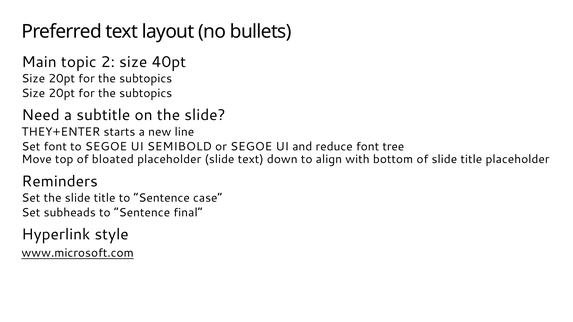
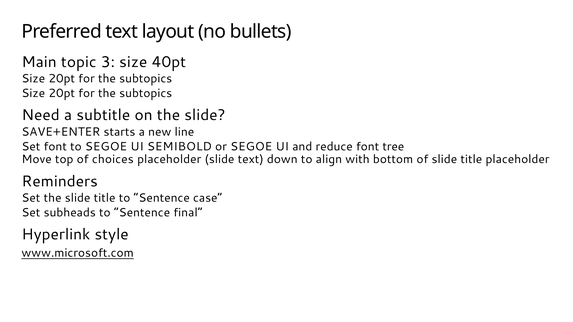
2: 2 -> 3
THEY+ENTER: THEY+ENTER -> SAVE+ENTER
bloated: bloated -> choices
